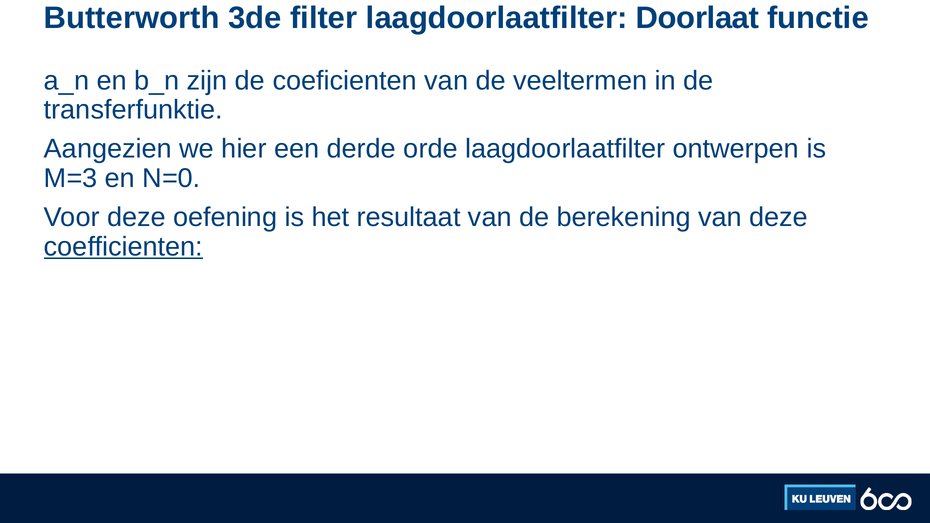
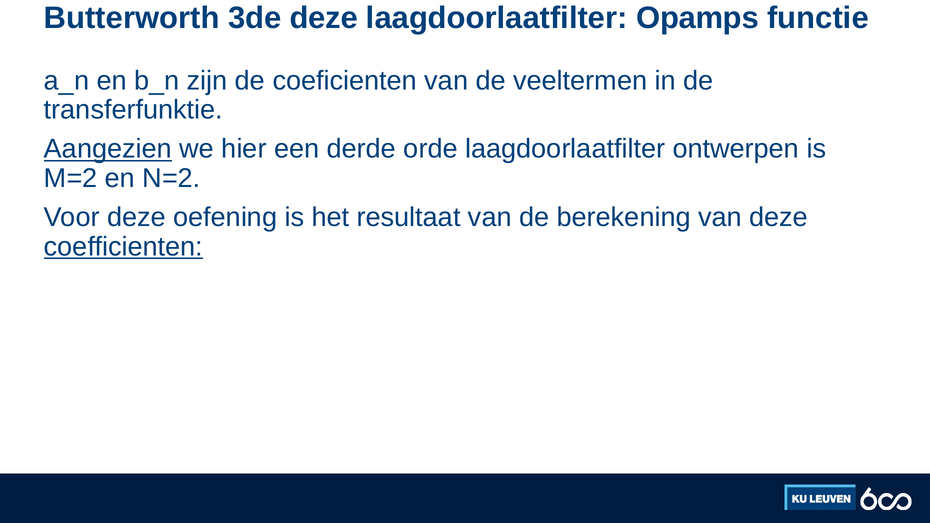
3de filter: filter -> deze
Doorlaat: Doorlaat -> Opamps
Aangezien underline: none -> present
M=3: M=3 -> M=2
N=0: N=0 -> N=2
